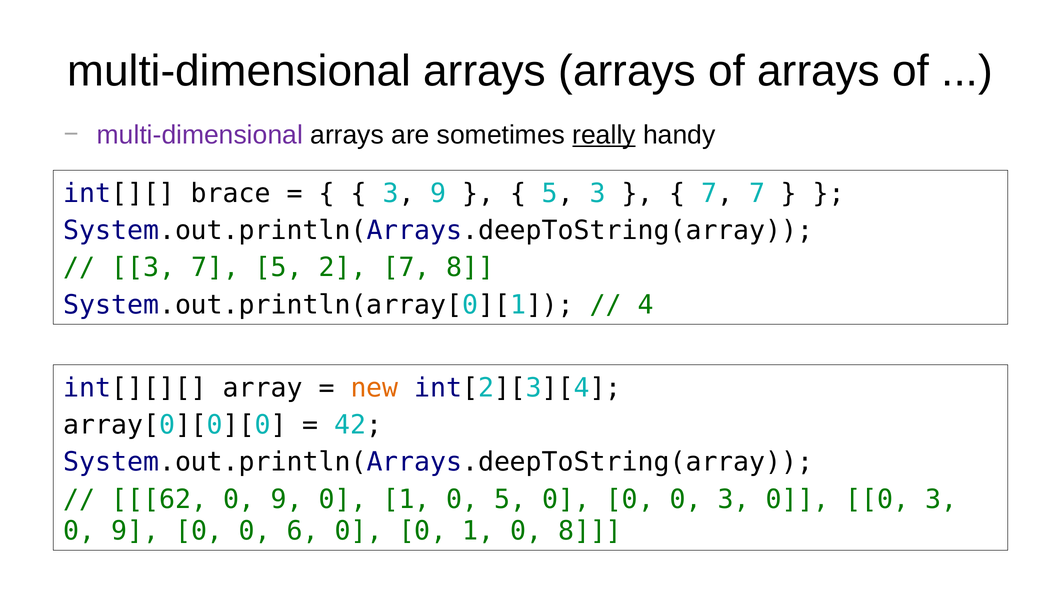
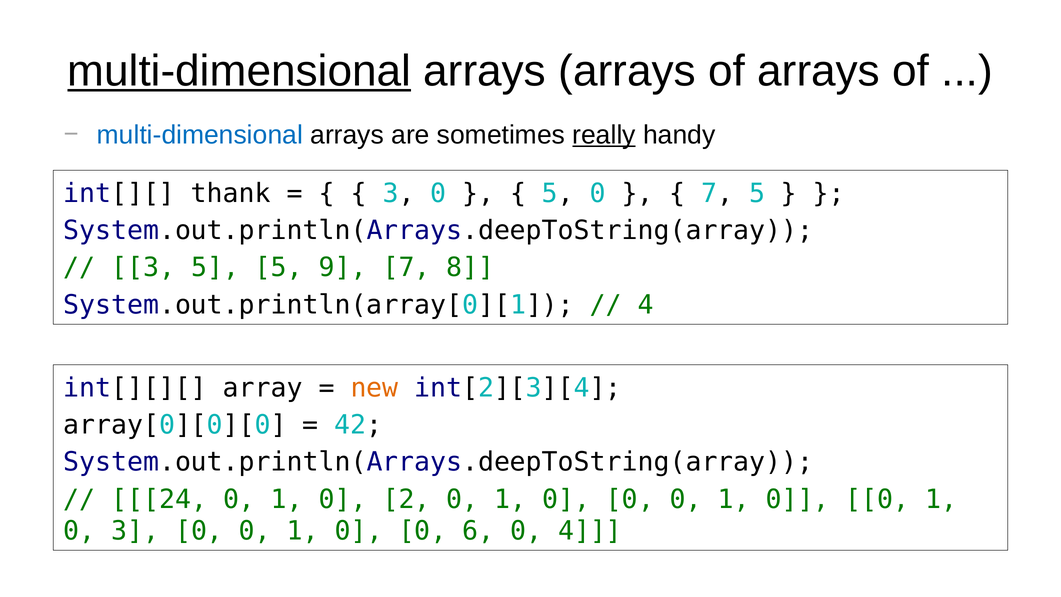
multi-dimensional at (239, 71) underline: none -> present
multi-dimensional at (200, 135) colour: purple -> blue
brace: brace -> thank
9 at (438, 193): 9 -> 0
5 3: 3 -> 0
7 7: 7 -> 5
3 7: 7 -> 5
2: 2 -> 9
62: 62 -> 24
9 at (287, 499): 9 -> 1
1 at (407, 499): 1 -> 2
5 at (510, 499): 5 -> 1
0 0 0 3: 3 -> 1
3 at (941, 499): 3 -> 1
9 at (135, 531): 9 -> 3
6 at (303, 531): 6 -> 1
0 0 1: 1 -> 6
0 8: 8 -> 4
